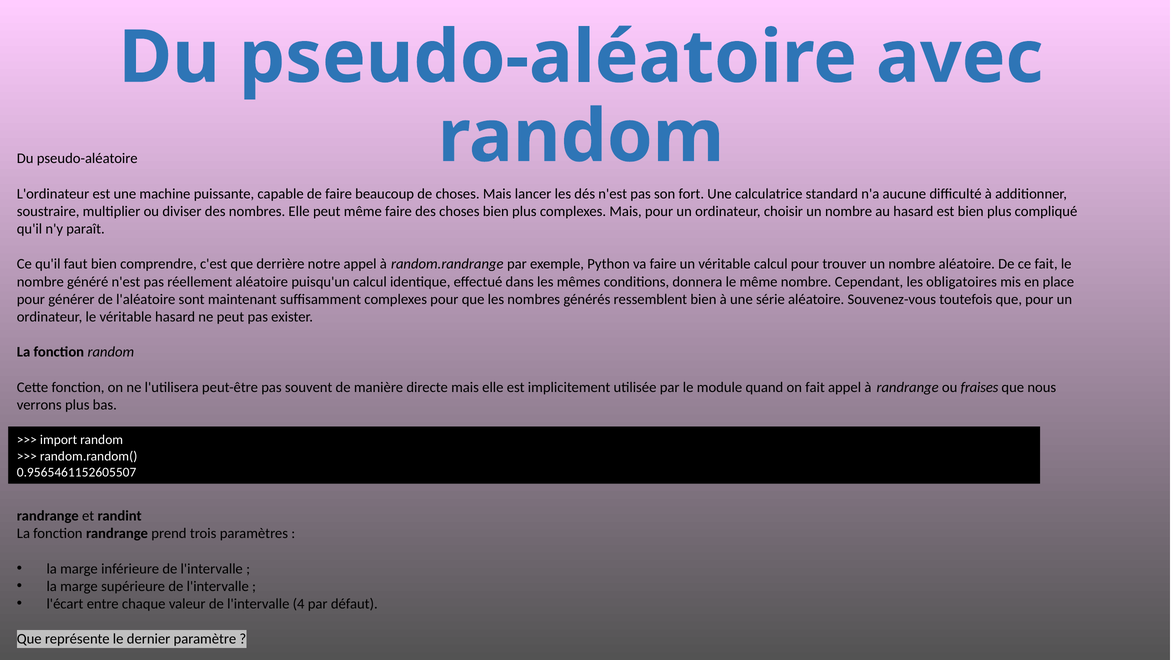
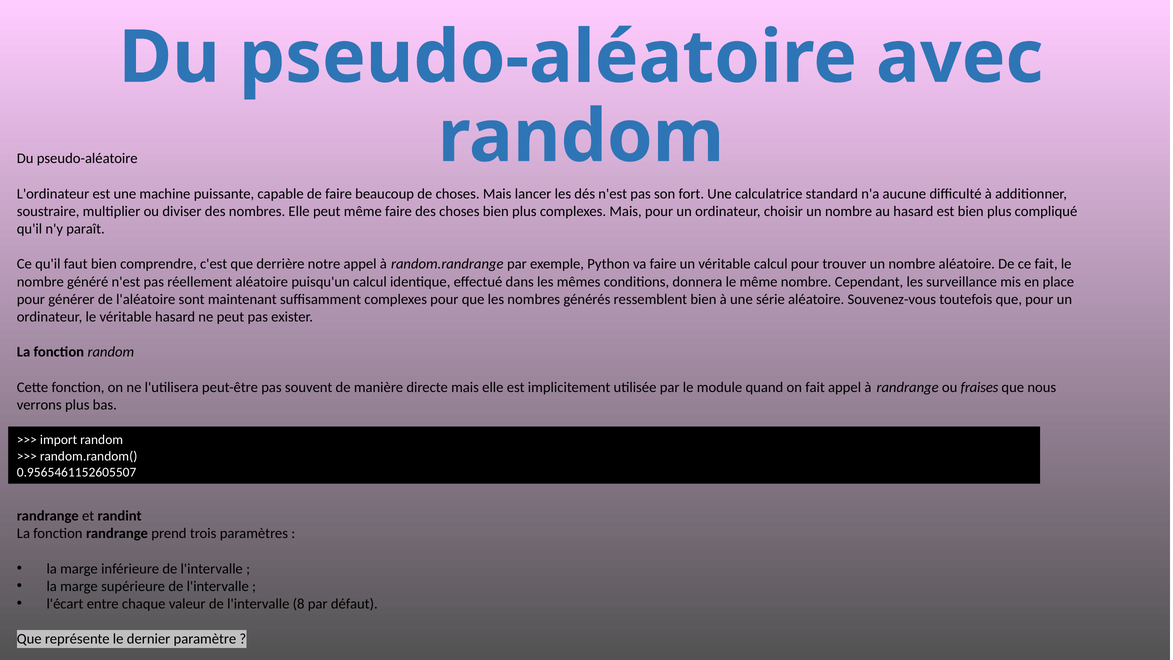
obligatoires: obligatoires -> surveillance
4: 4 -> 8
